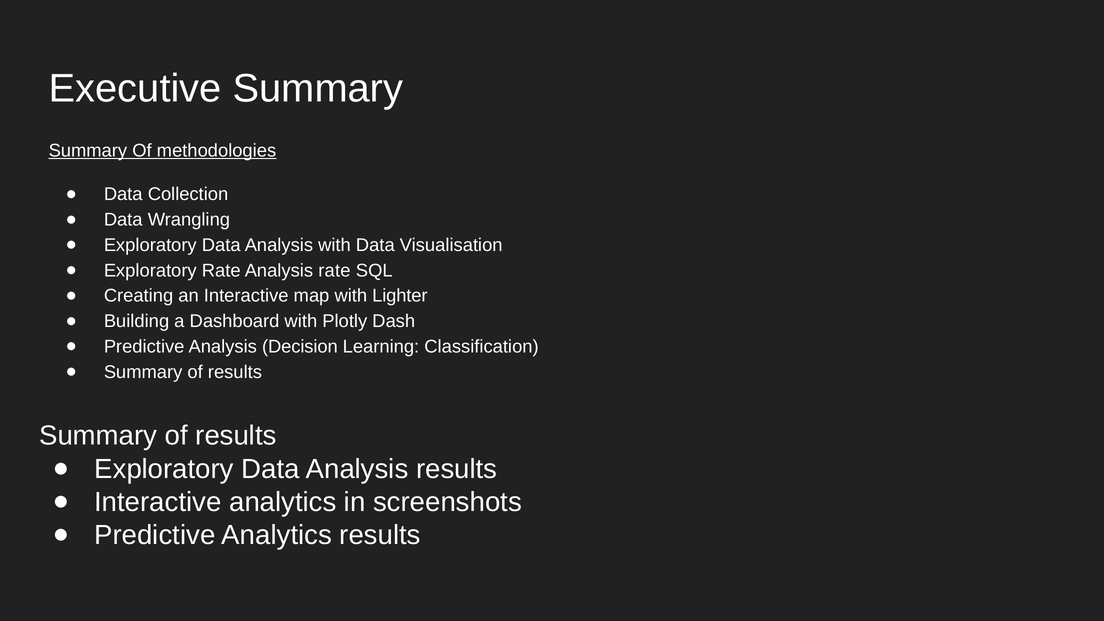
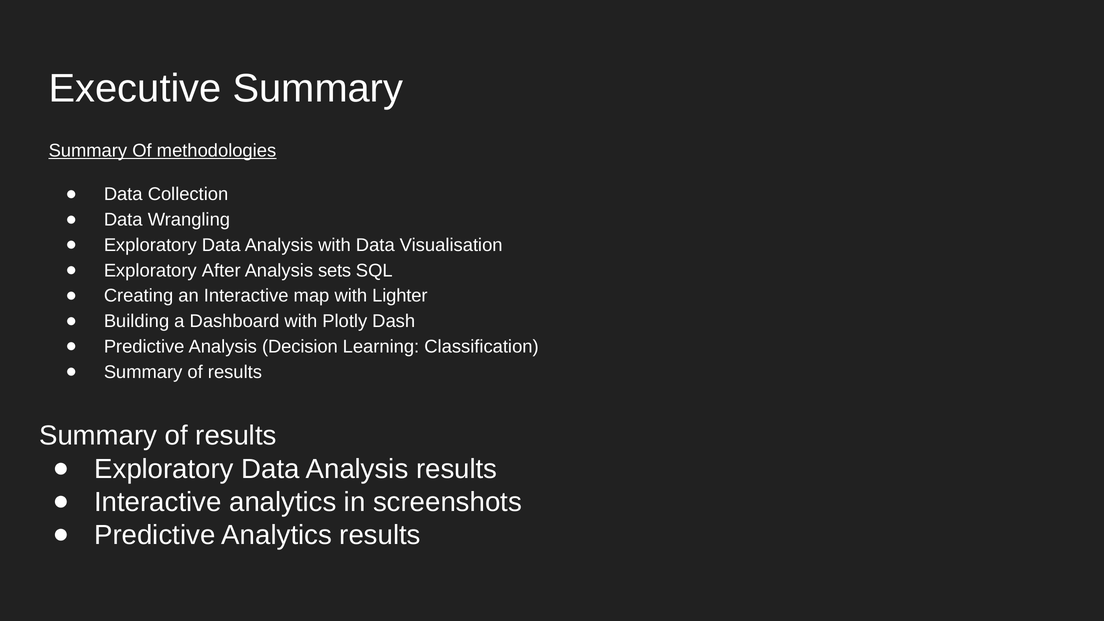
Exploratory Rate: Rate -> After
Analysis rate: rate -> sets
